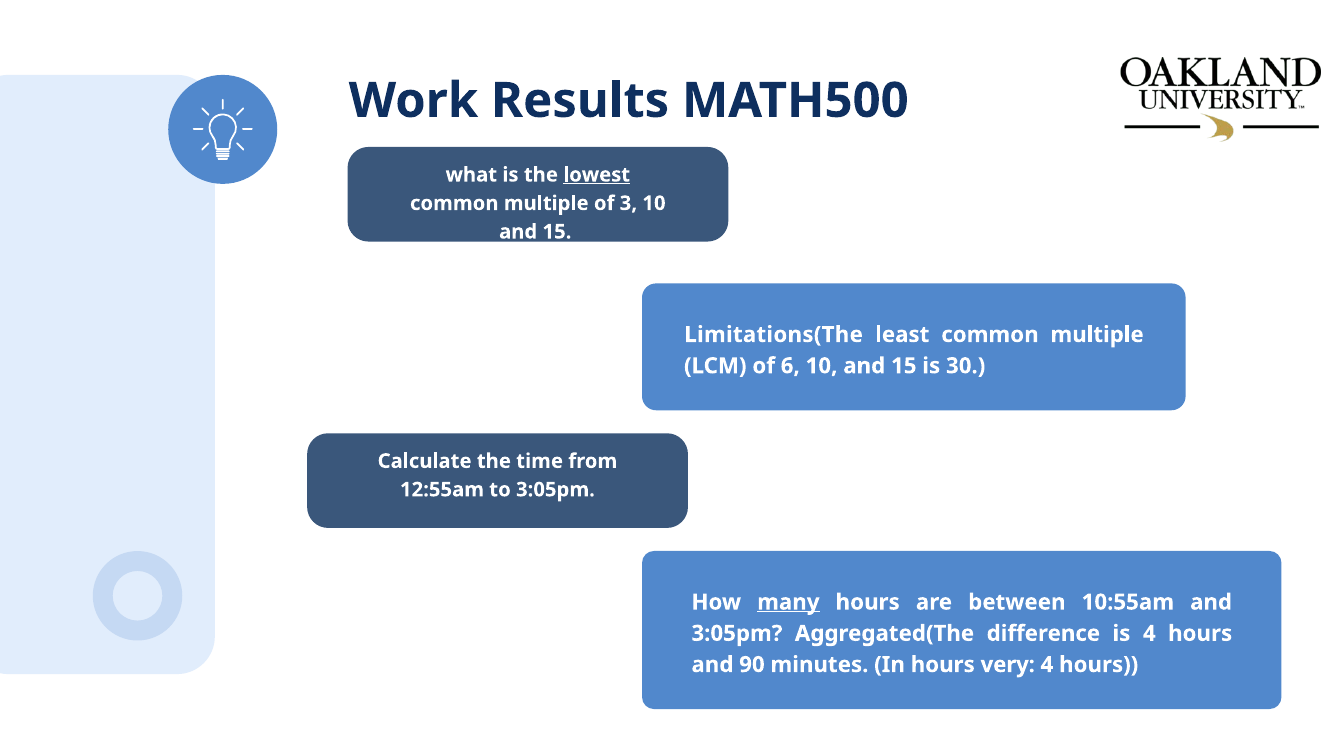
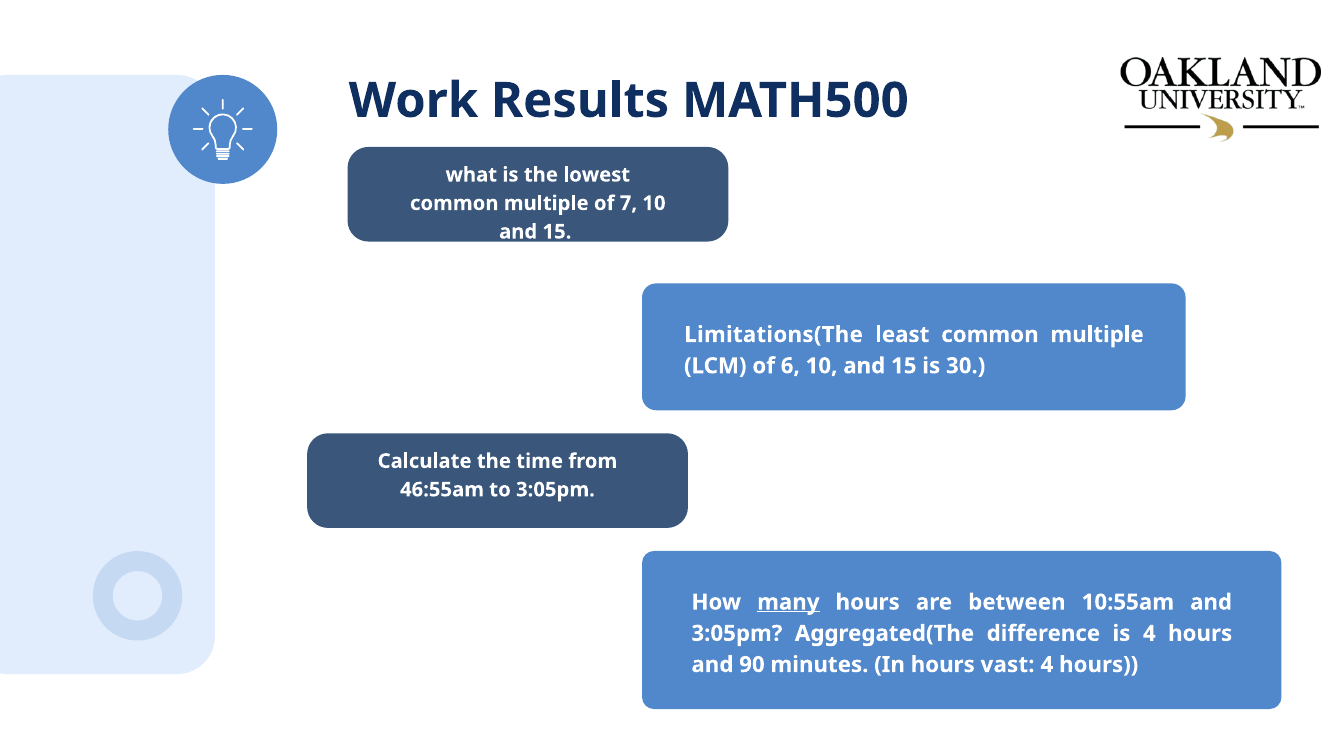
lowest underline: present -> none
3: 3 -> 7
12:55am: 12:55am -> 46:55am
very: very -> vast
